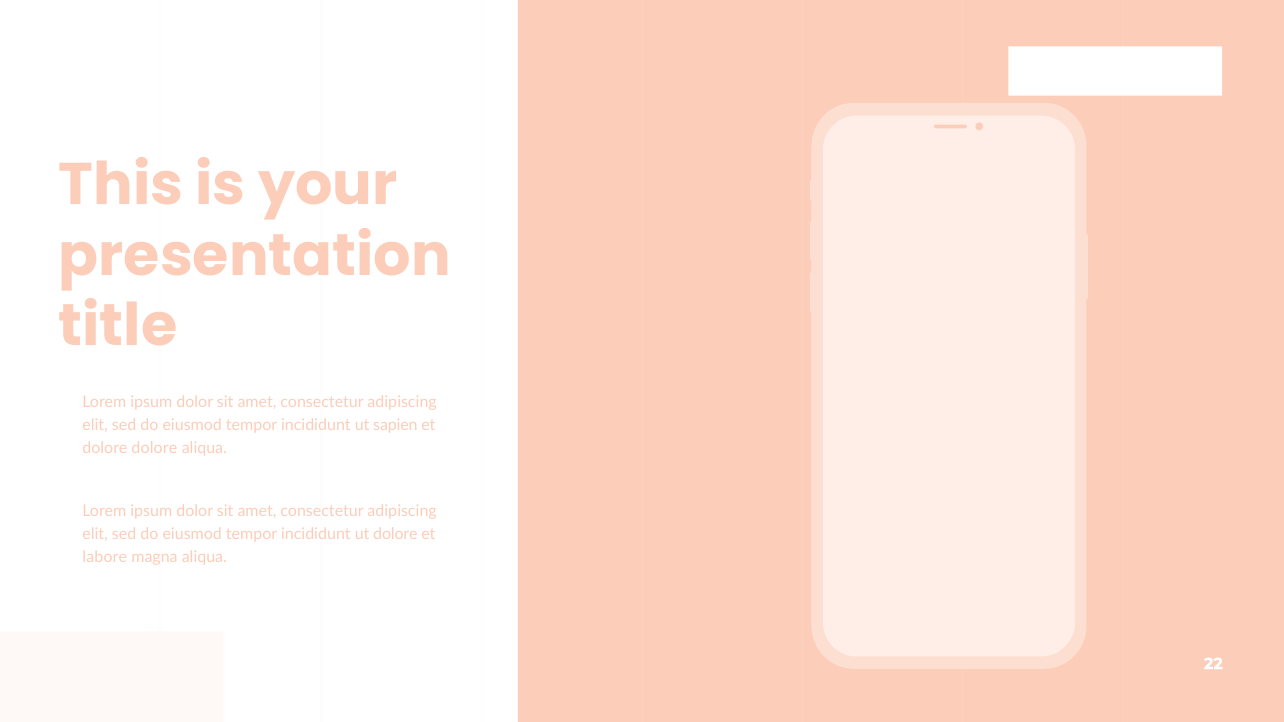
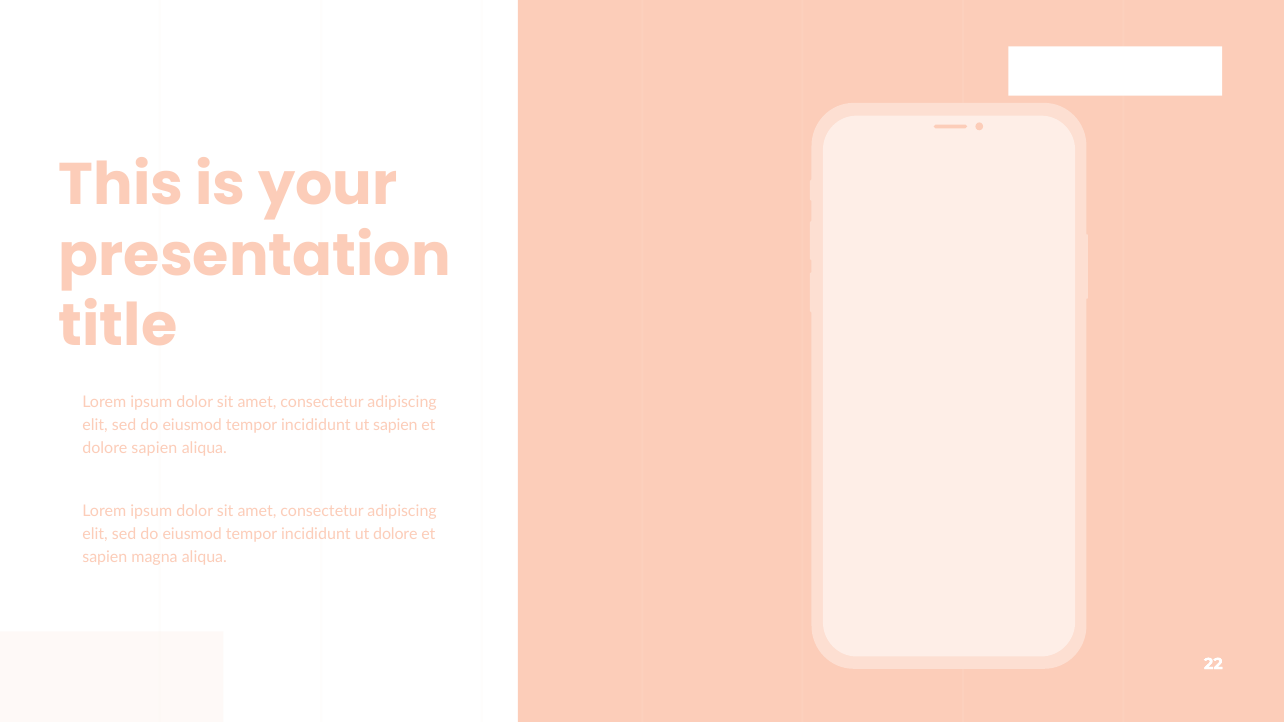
dolore dolore: dolore -> sapien
labore at (105, 557): labore -> sapien
